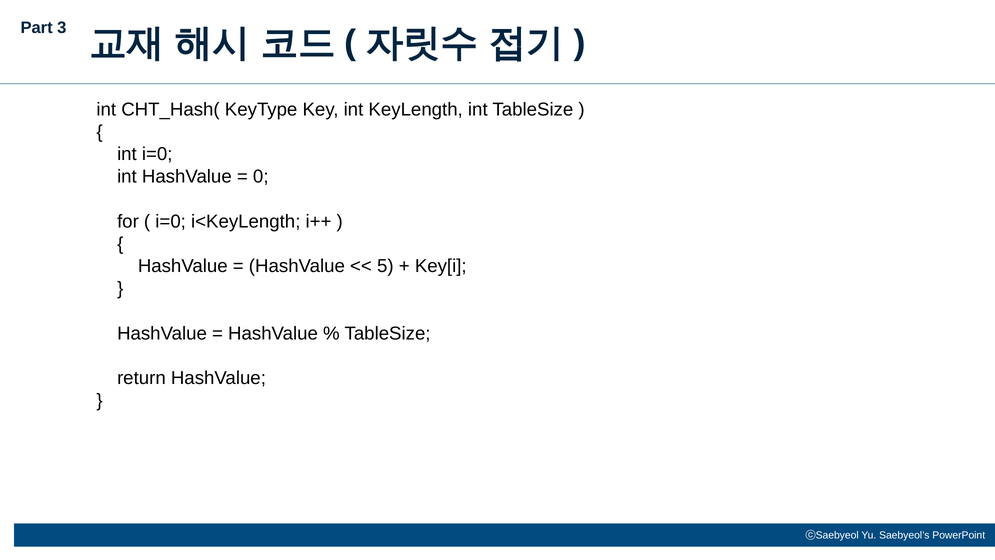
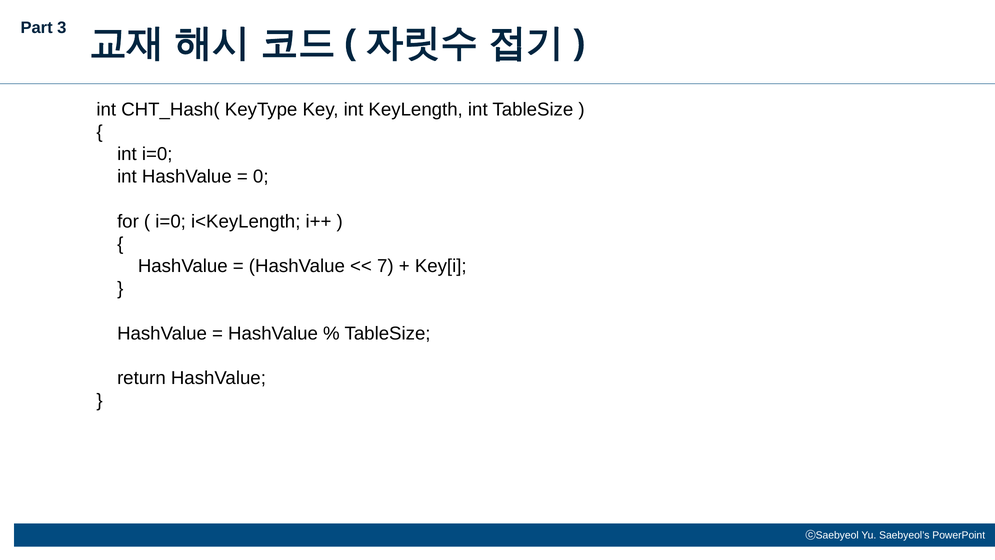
5: 5 -> 7
